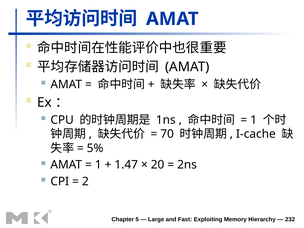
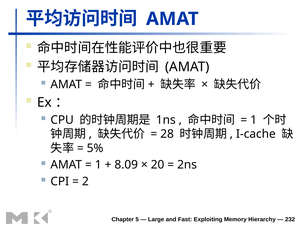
70: 70 -> 28
1.47: 1.47 -> 8.09
